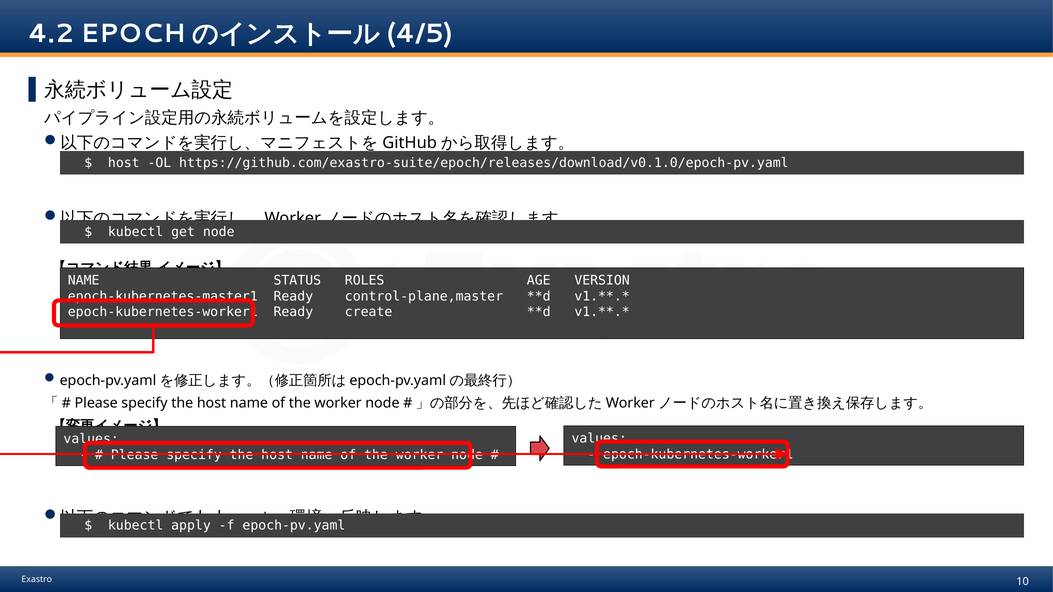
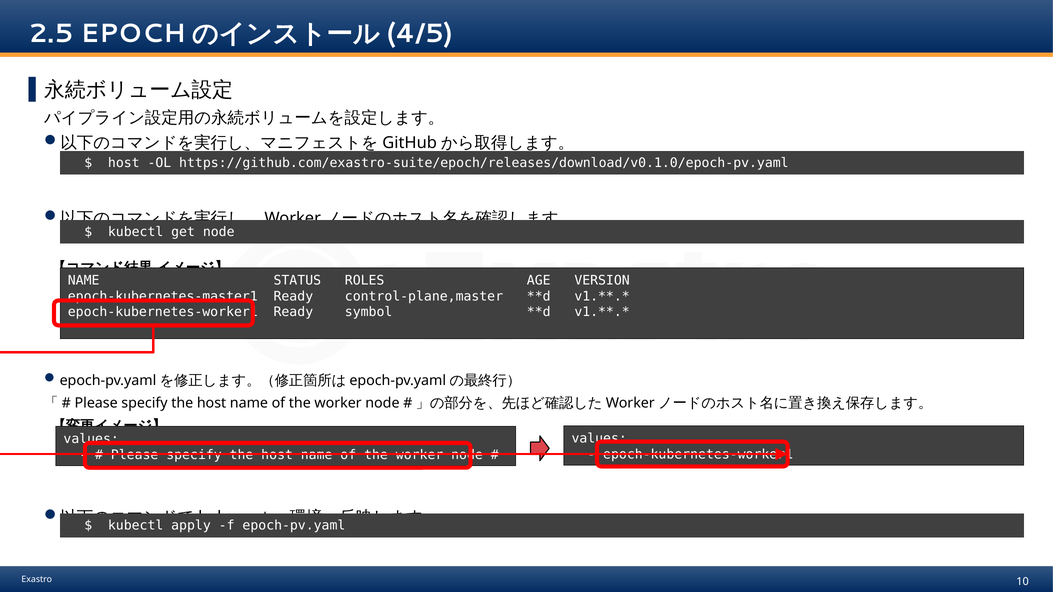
4.2: 4.2 -> 2.5
create: create -> symbol
